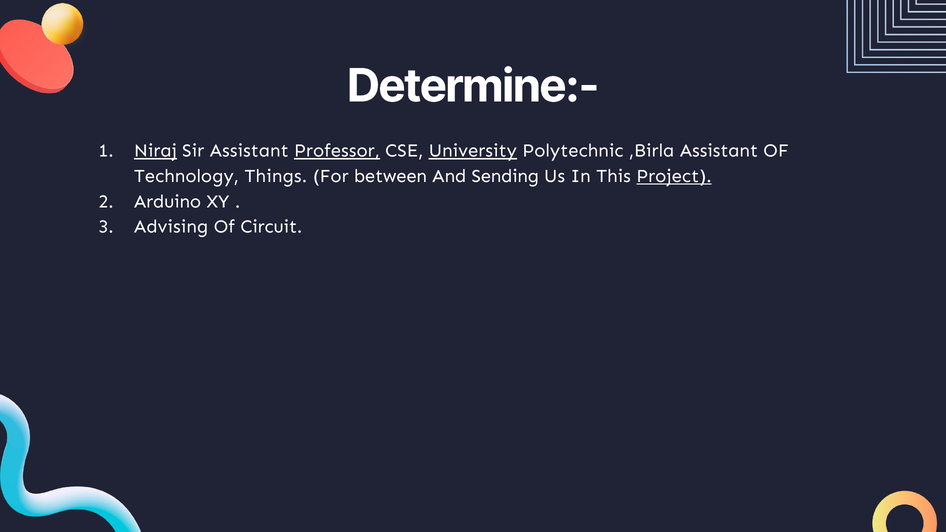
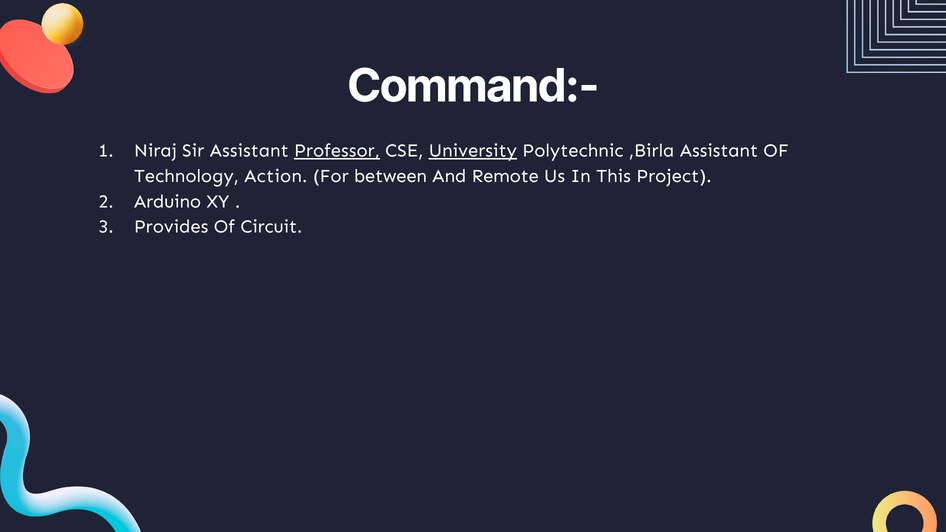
Determine:-: Determine:- -> Command:-
Niraj underline: present -> none
Things: Things -> Action
Sending: Sending -> Remote
Project underline: present -> none
Advising: Advising -> Provides
